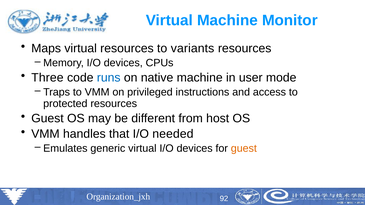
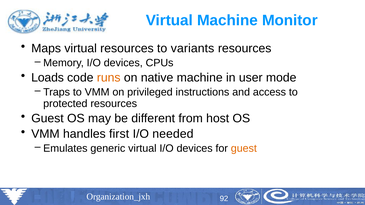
Three: Three -> Loads
runs colour: blue -> orange
that: that -> first
